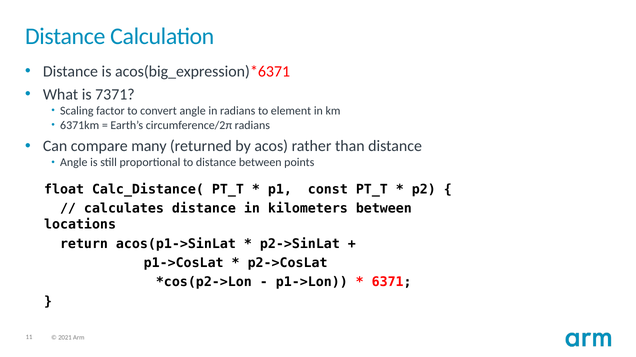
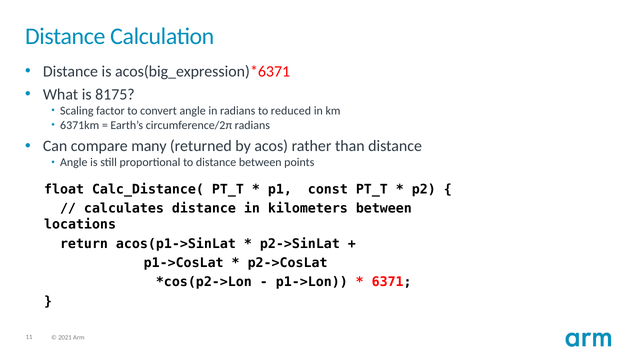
7371: 7371 -> 8175
element: element -> reduced
